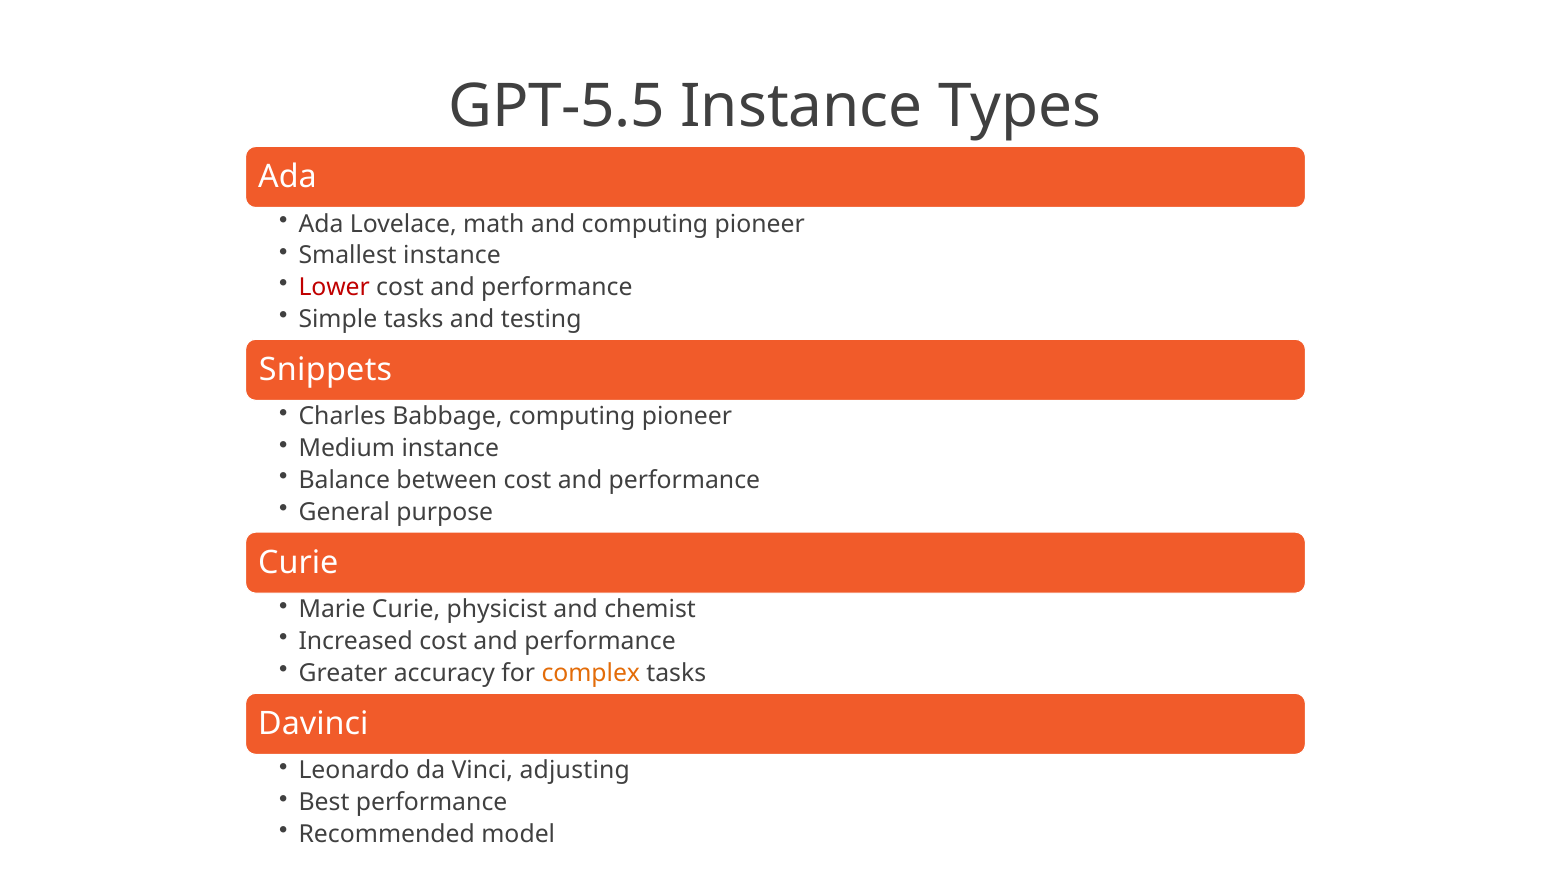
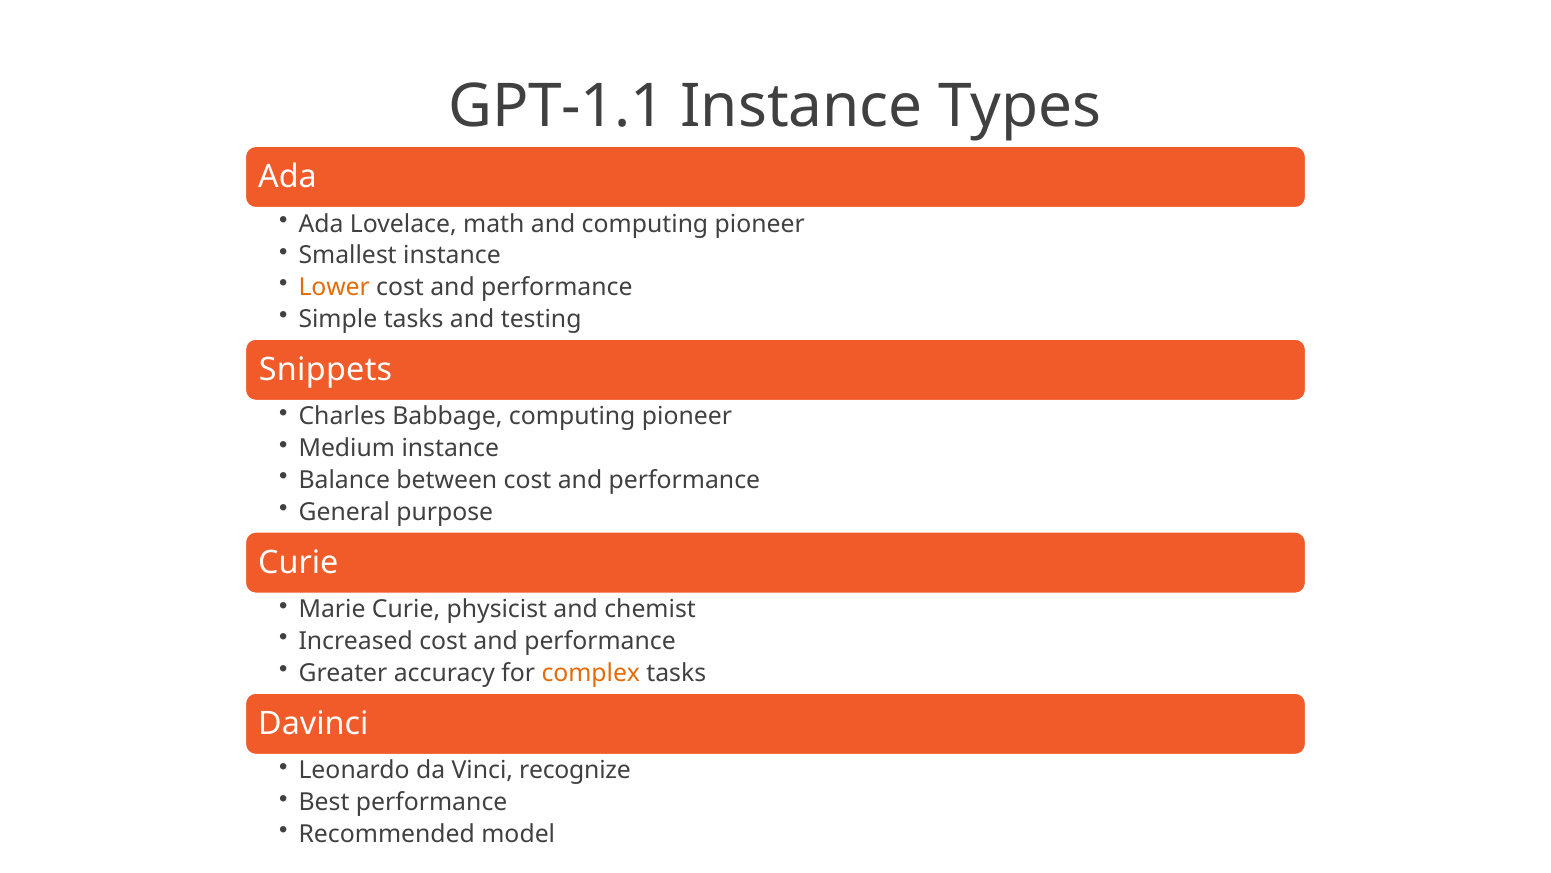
GPT-5.5: GPT-5.5 -> GPT-1.1
Lower colour: red -> orange
adjusting: adjusting -> recognize
